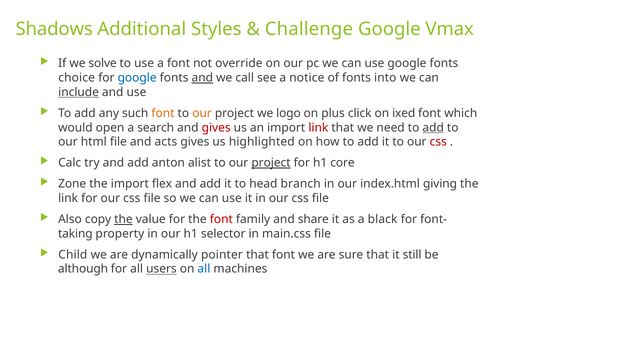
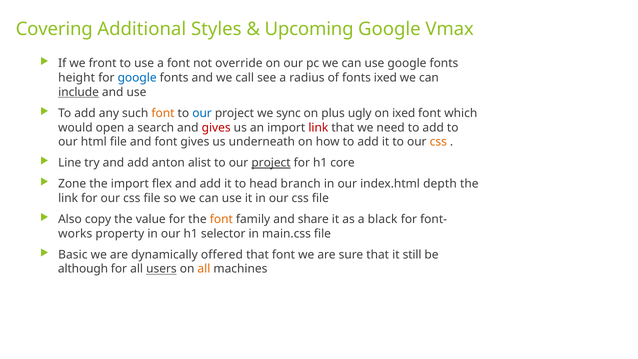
Shadows: Shadows -> Covering
Challenge: Challenge -> Upcoming
solve: solve -> front
choice: choice -> height
and at (202, 78) underline: present -> none
notice: notice -> radius
fonts into: into -> ixed
our at (202, 113) colour: orange -> blue
logo: logo -> sync
click: click -> ugly
add at (433, 128) underline: present -> none
and acts: acts -> font
highlighted: highlighted -> underneath
css at (438, 142) colour: red -> orange
Calc: Calc -> Line
giving: giving -> depth
the at (123, 219) underline: present -> none
font at (221, 219) colour: red -> orange
taking: taking -> works
Child: Child -> Basic
pointer: pointer -> offered
all at (204, 269) colour: blue -> orange
